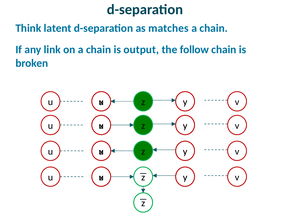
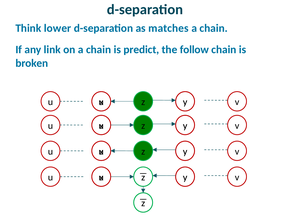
latent: latent -> lower
output: output -> predict
